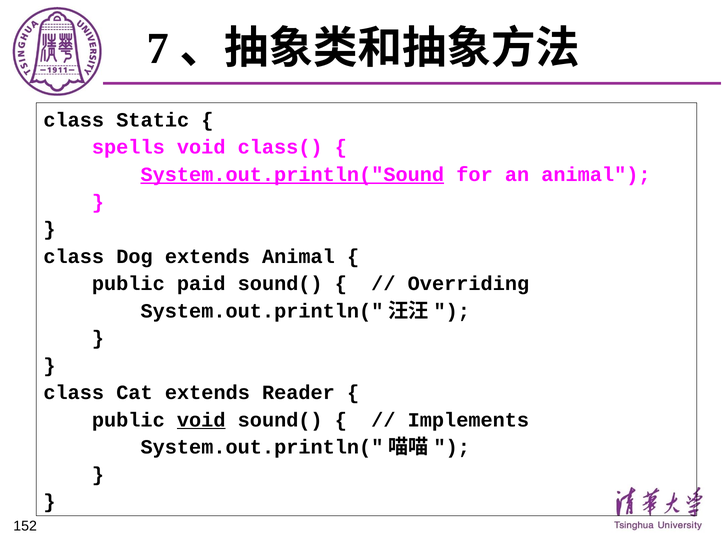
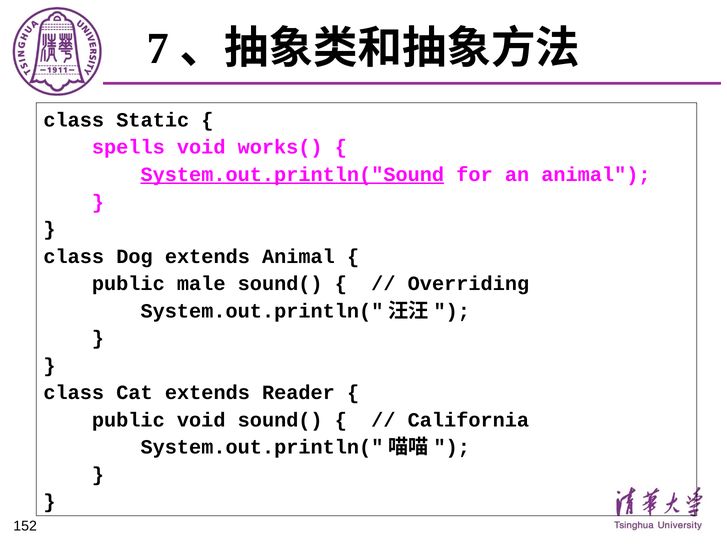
class(: class( -> works(
paid: paid -> male
void at (201, 420) underline: present -> none
Implements: Implements -> California
